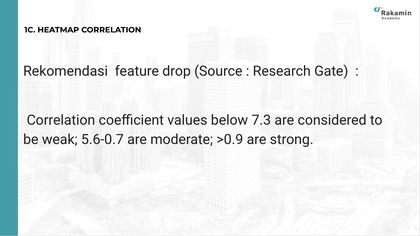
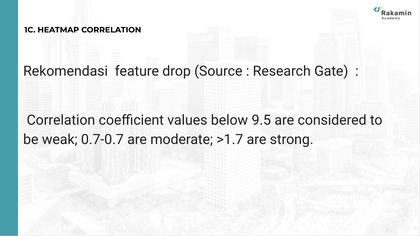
7.3: 7.3 -> 9.5
5.6-0.7: 5.6-0.7 -> 0.7-0.7
>0.9: >0.9 -> >1.7
